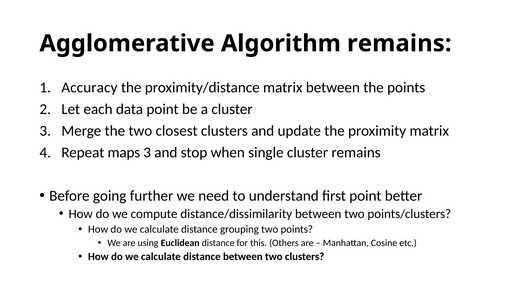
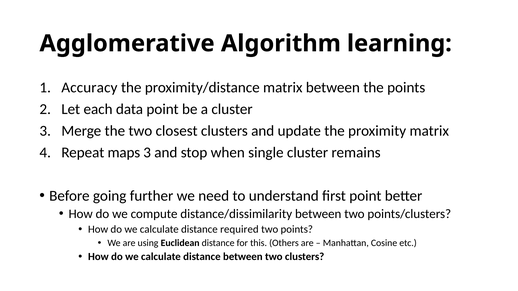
Algorithm remains: remains -> learning
grouping: grouping -> required
